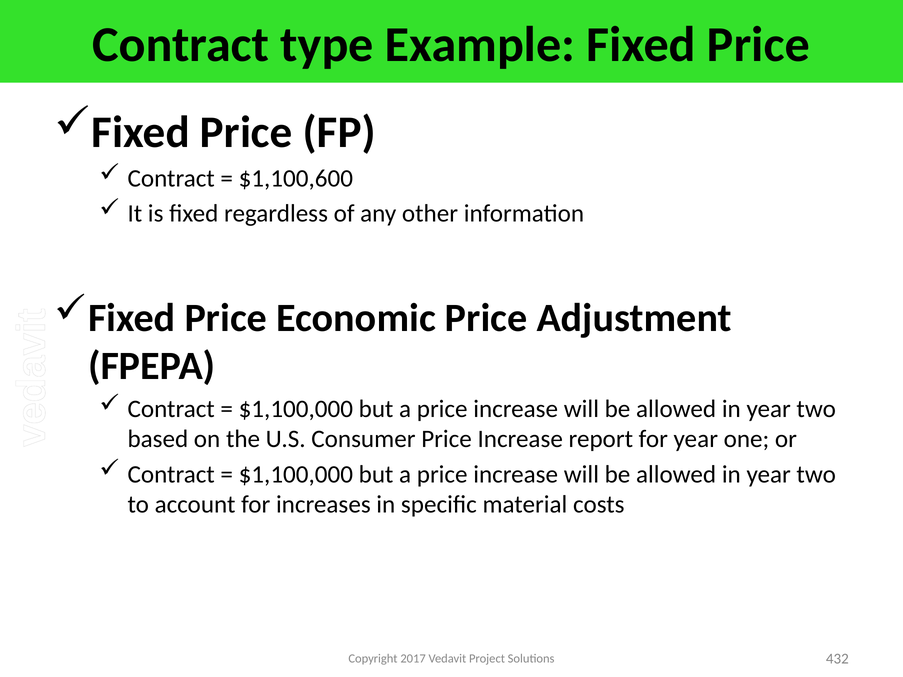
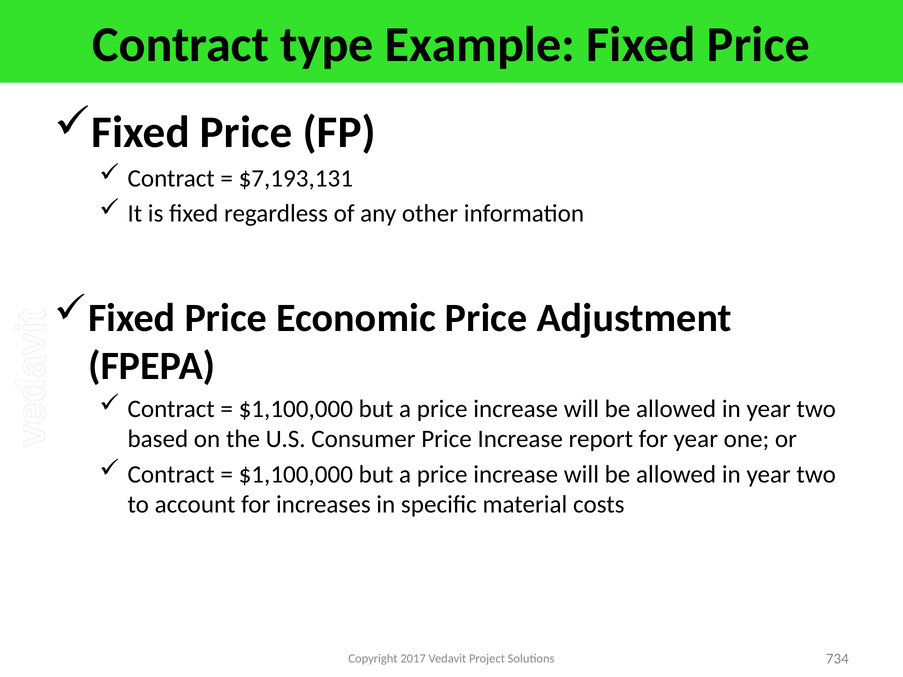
$1,100,600: $1,100,600 -> $7,193,131
432: 432 -> 734
